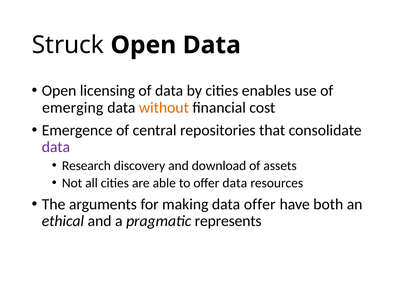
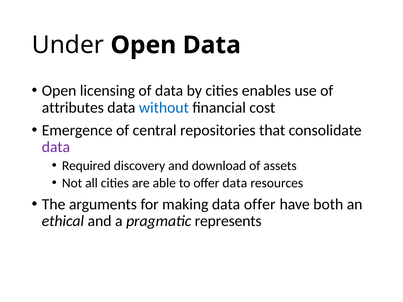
Struck: Struck -> Under
emerging: emerging -> attributes
without colour: orange -> blue
Research: Research -> Required
